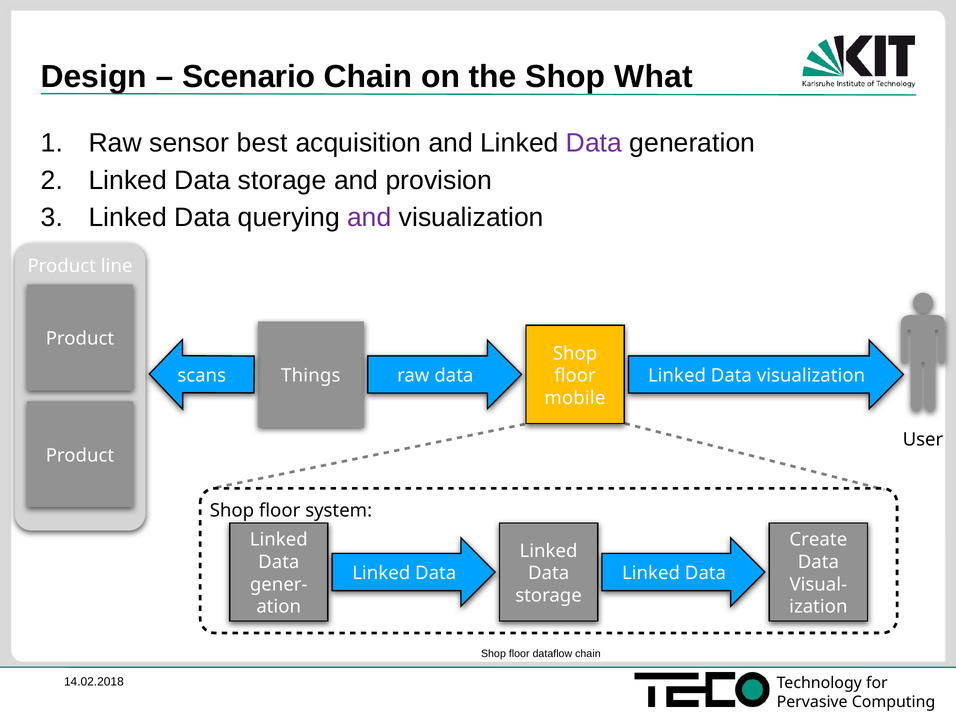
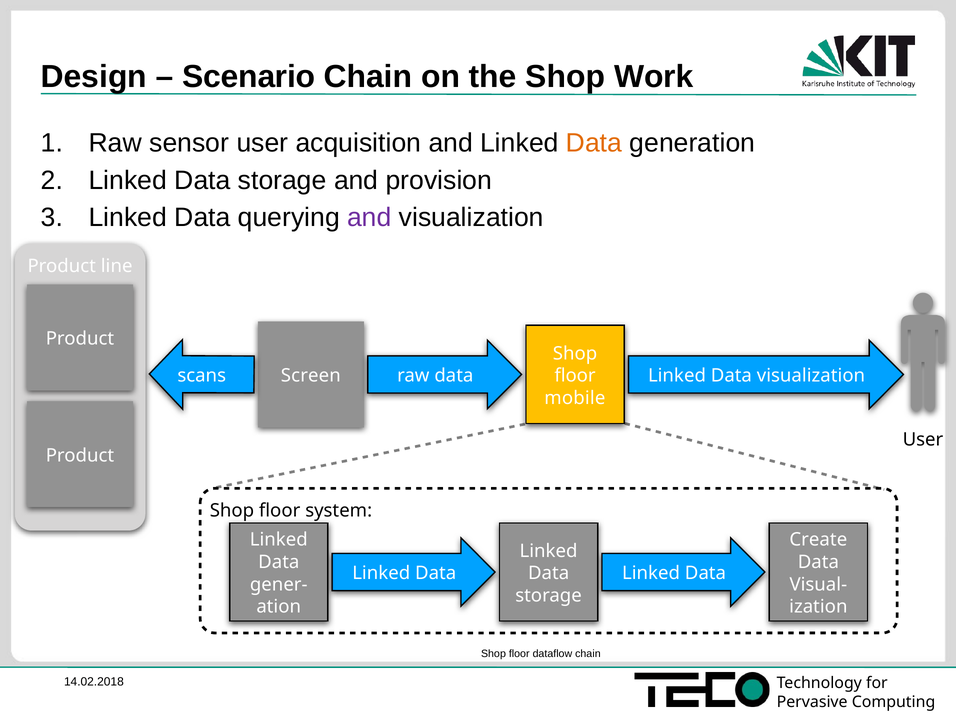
What: What -> Work
sensor best: best -> user
Data at (594, 143) colour: purple -> orange
Things: Things -> Screen
